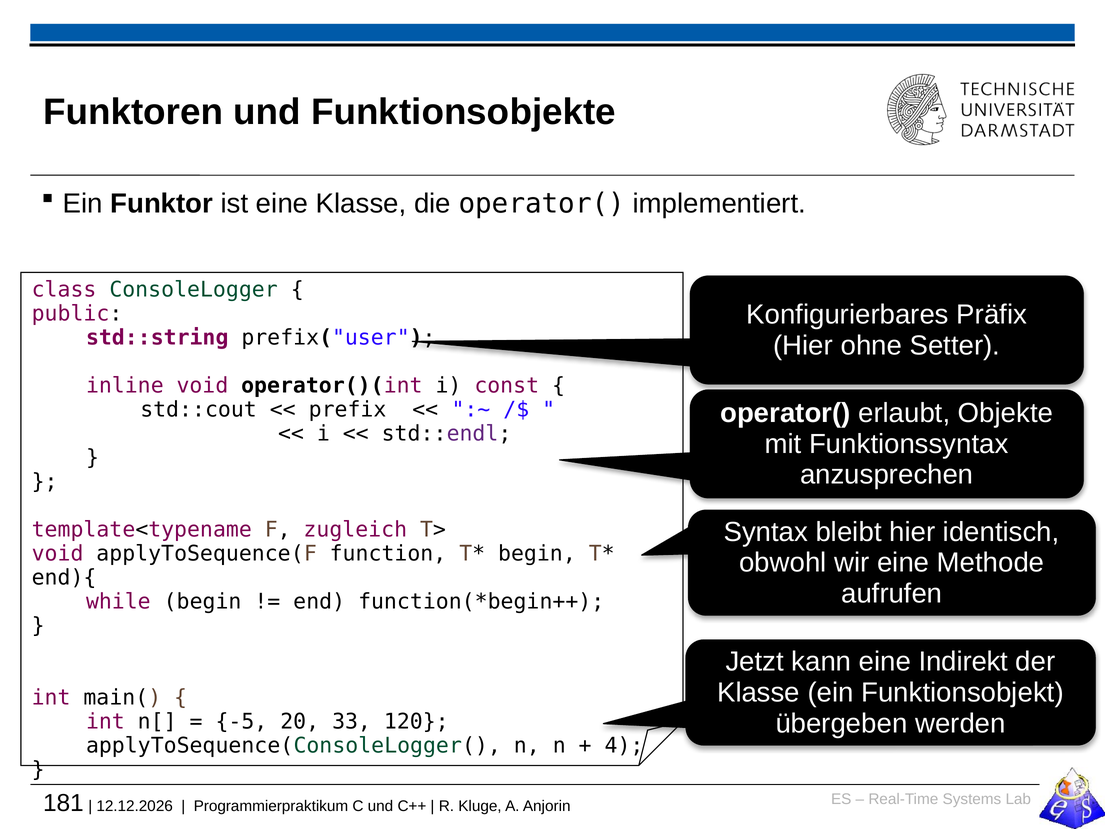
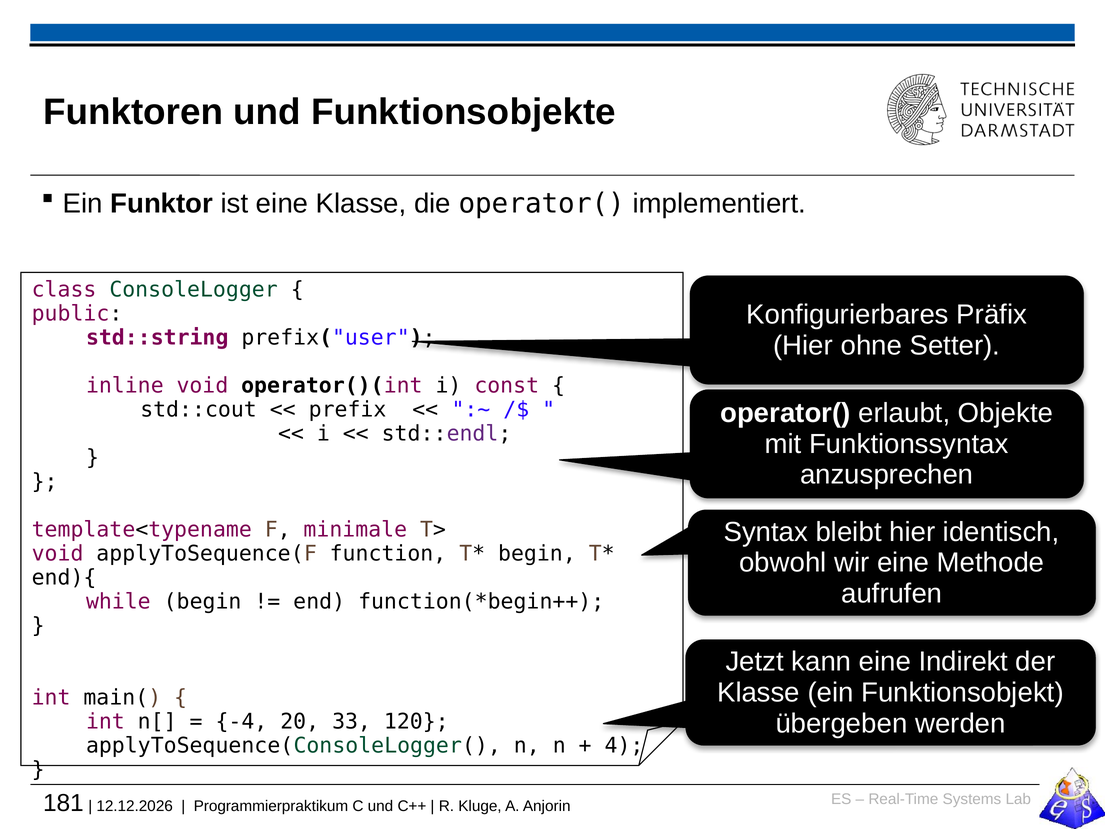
zugleich: zugleich -> minimale
-5: -5 -> -4
